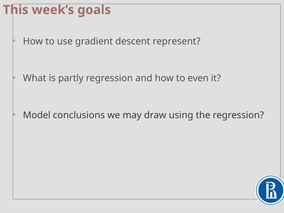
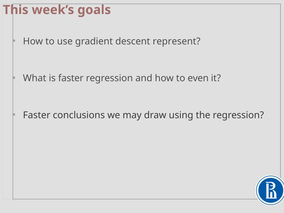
is partly: partly -> faster
Model at (37, 115): Model -> Faster
